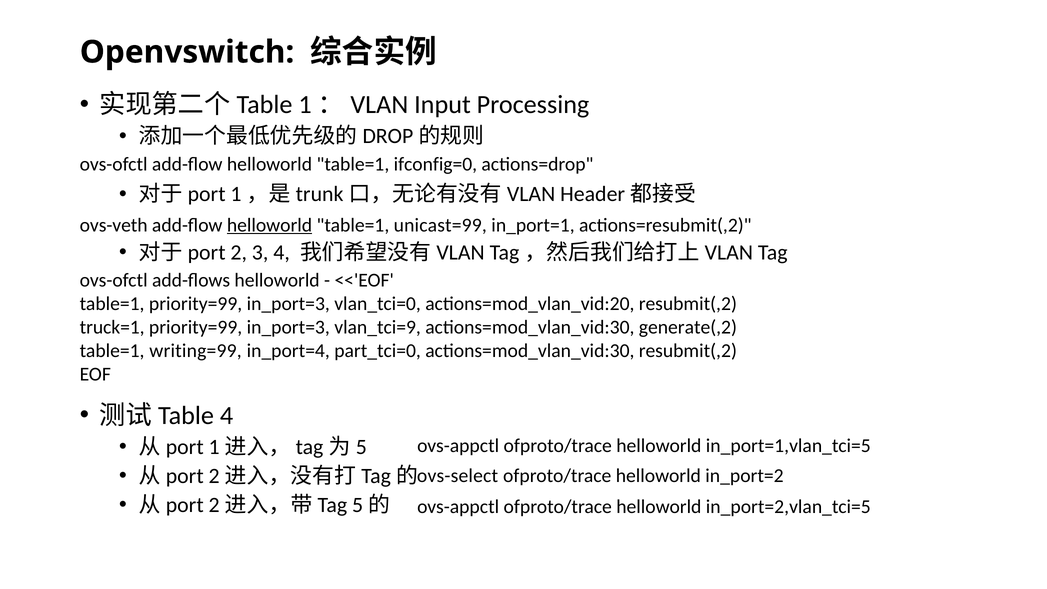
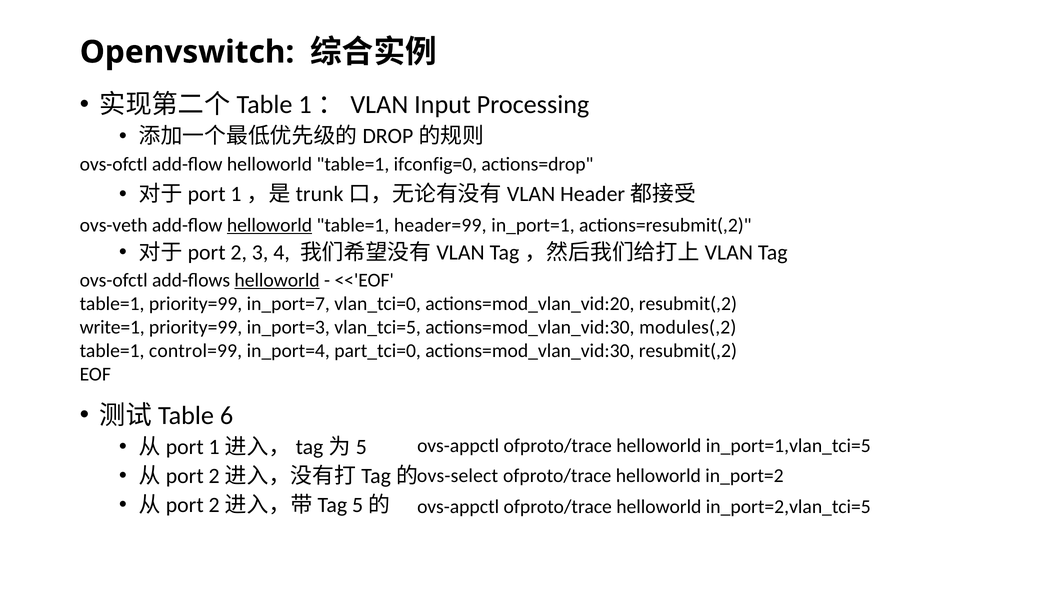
unicast=99: unicast=99 -> header=99
helloworld at (277, 280) underline: none -> present
table=1 priority=99 in_port=3: in_port=3 -> in_port=7
truck=1: truck=1 -> write=1
vlan_tci=9: vlan_tci=9 -> vlan_tci=5
generate(,2: generate(,2 -> modules(,2
writing=99: writing=99 -> control=99
4 at (227, 415): 4 -> 6
